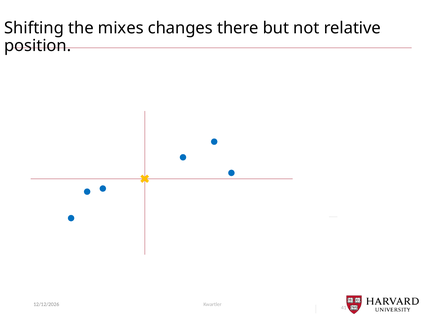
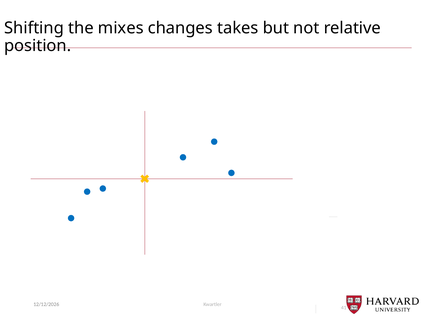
there: there -> takes
